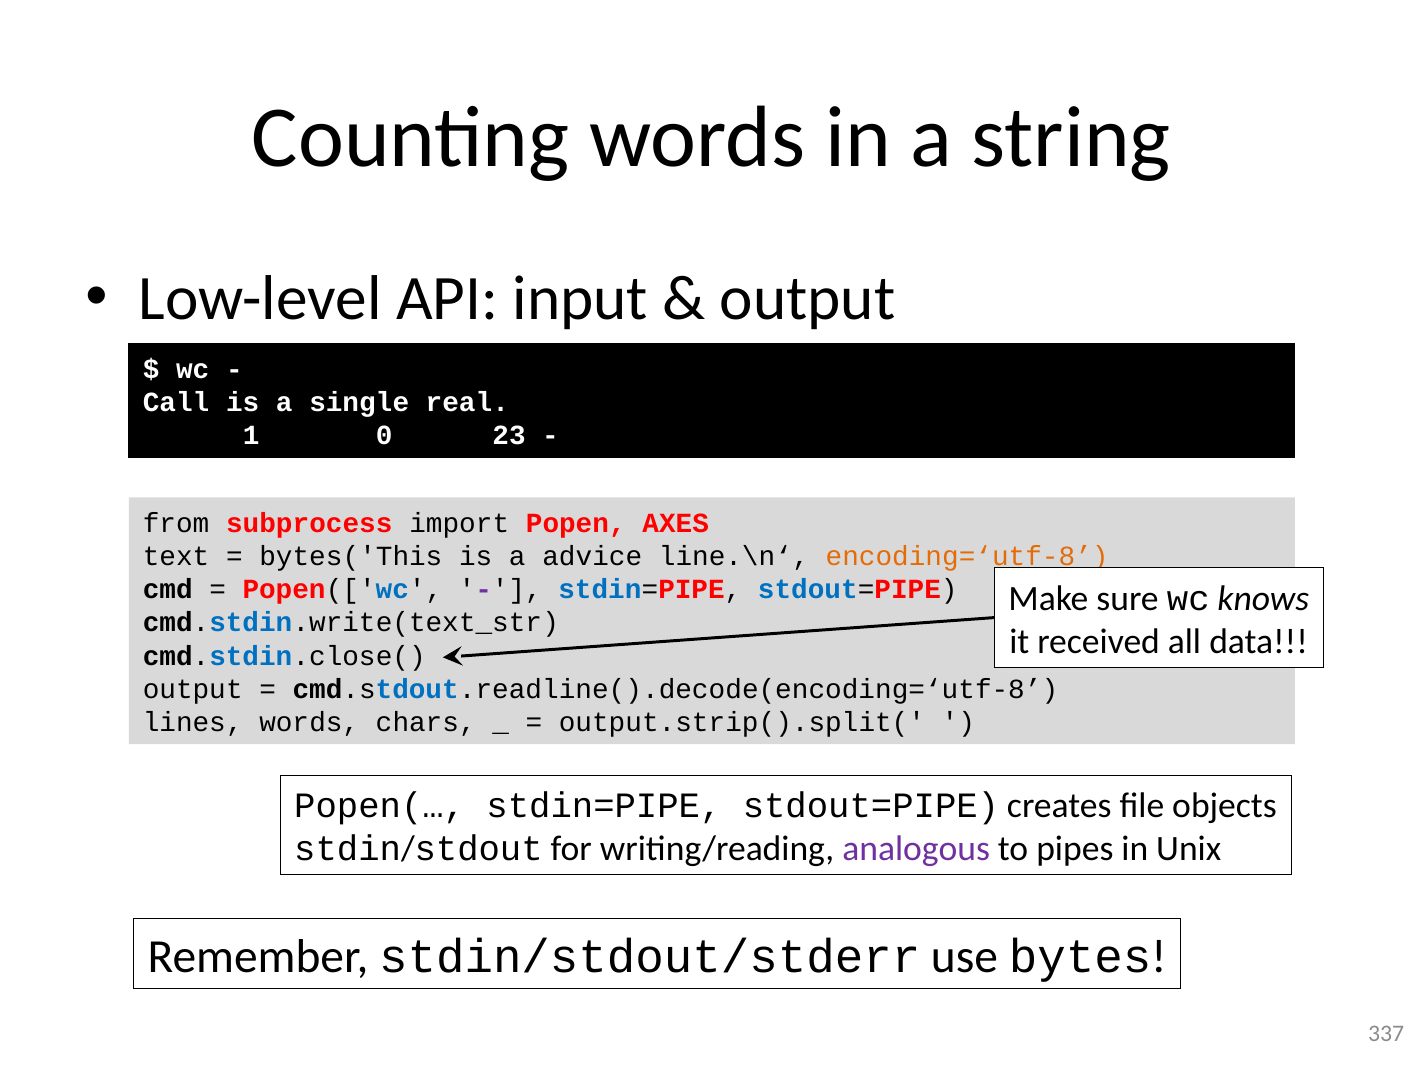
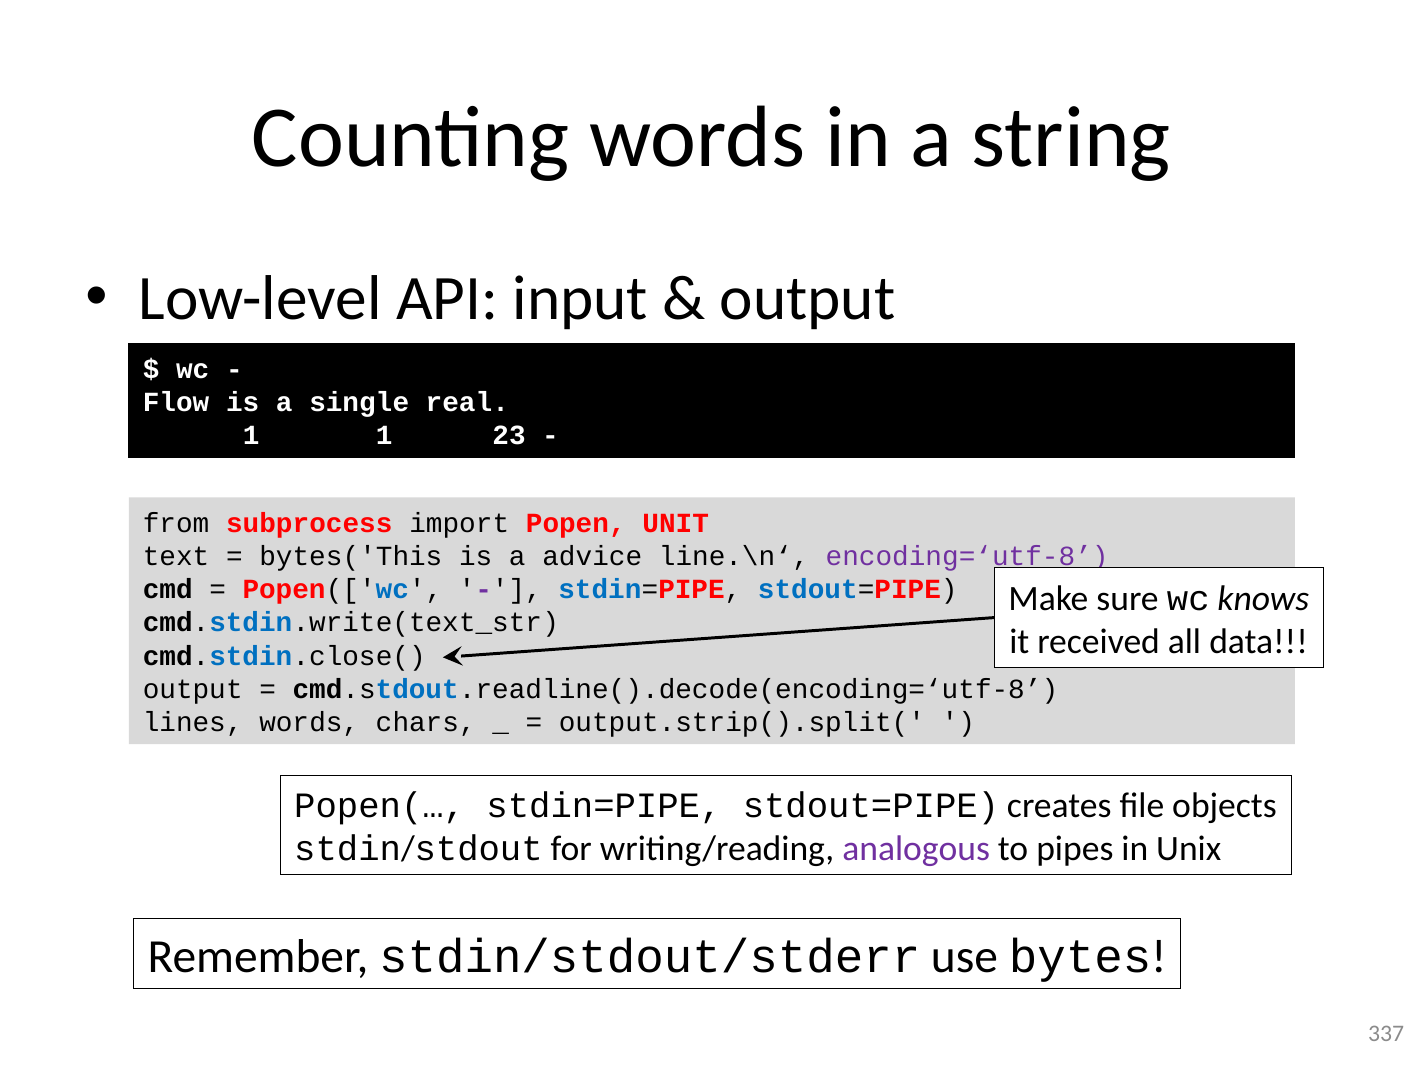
Call: Call -> Flow
1 0: 0 -> 1
AXES: AXES -> UNIT
encoding=‘utf-8 colour: orange -> purple
